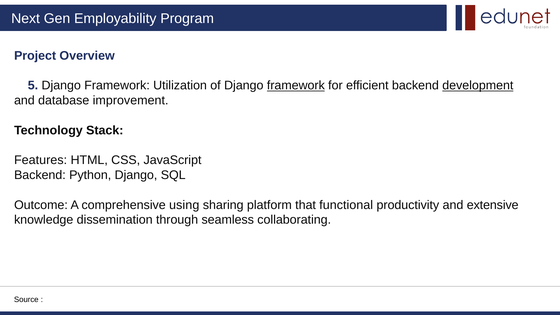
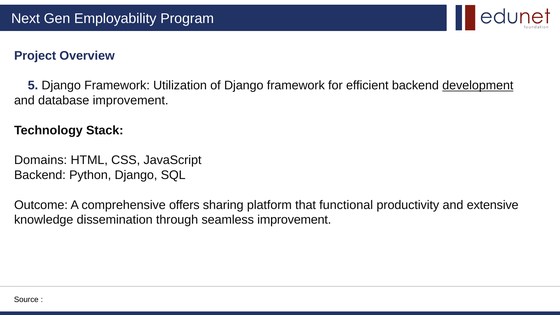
framework at (296, 86) underline: present -> none
Features: Features -> Domains
using: using -> offers
seamless collaborating: collaborating -> improvement
